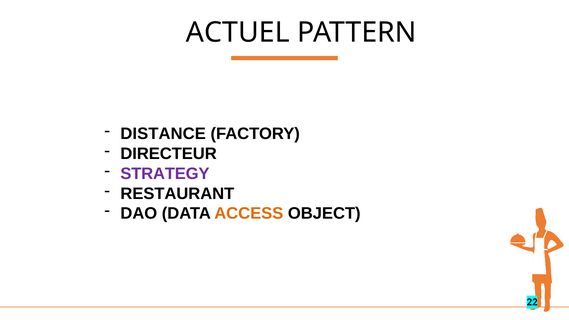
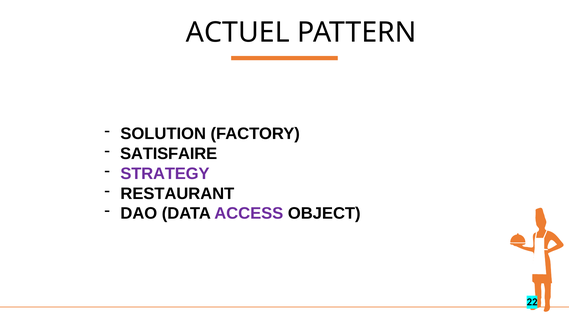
DISTANCE: DISTANCE -> SOLUTION
DIRECTEUR: DIRECTEUR -> SATISFAIRE
ACCESS colour: orange -> purple
